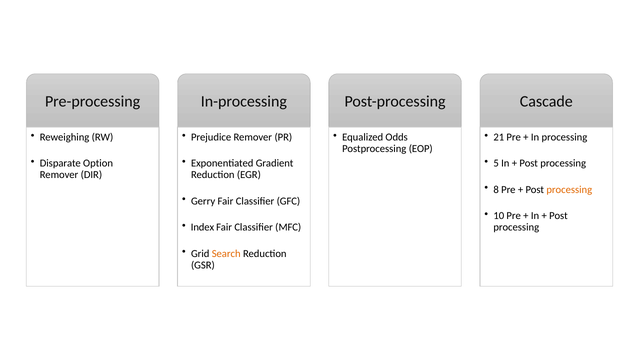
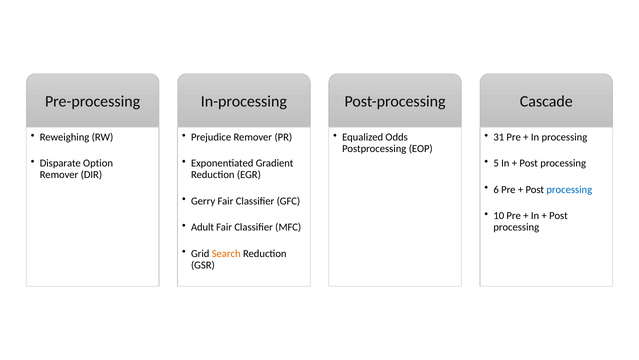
21: 21 -> 31
8: 8 -> 6
processing at (569, 189) colour: orange -> blue
Index: Index -> Adult
